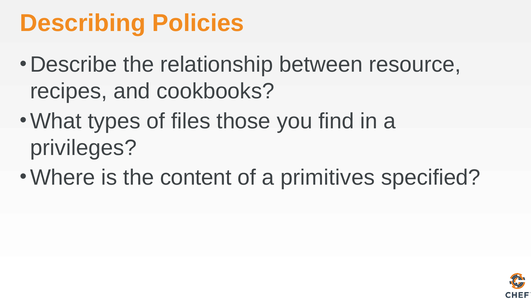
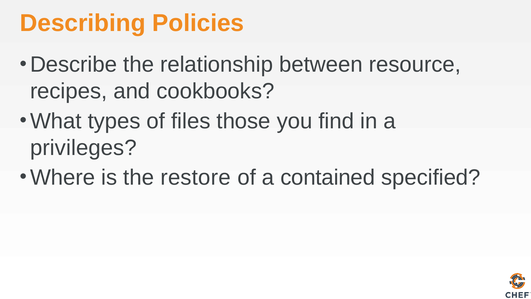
content: content -> restore
primitives: primitives -> contained
